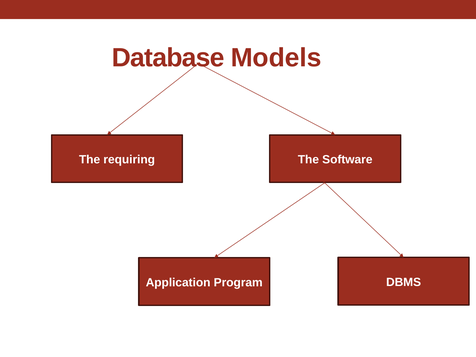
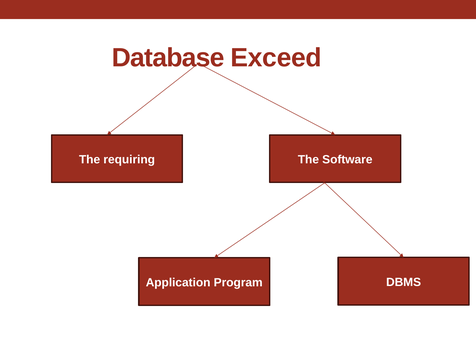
Models: Models -> Exceed
